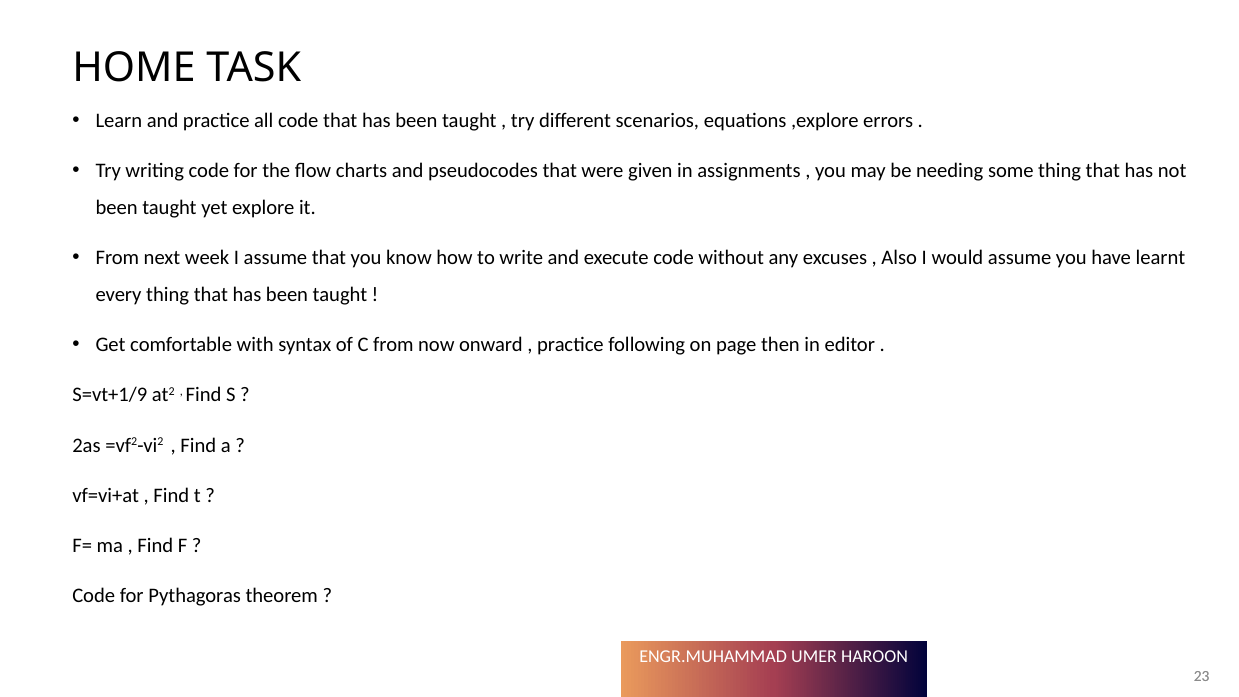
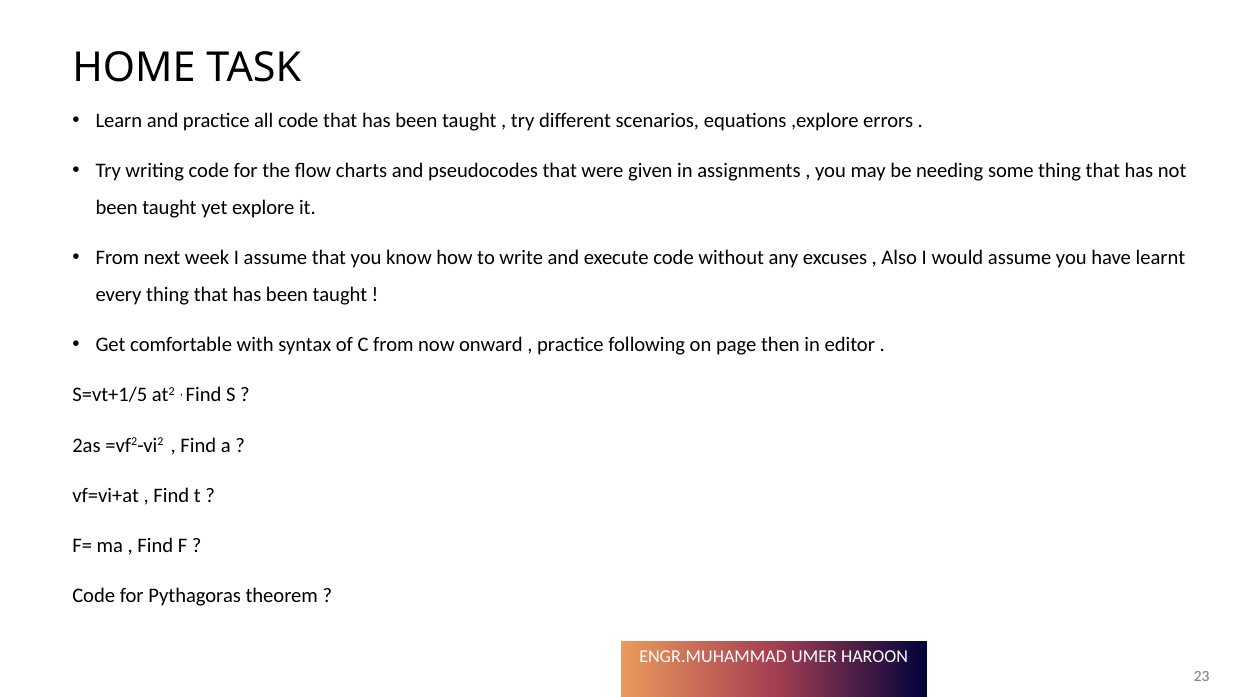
S=vt+1/9: S=vt+1/9 -> S=vt+1/5
